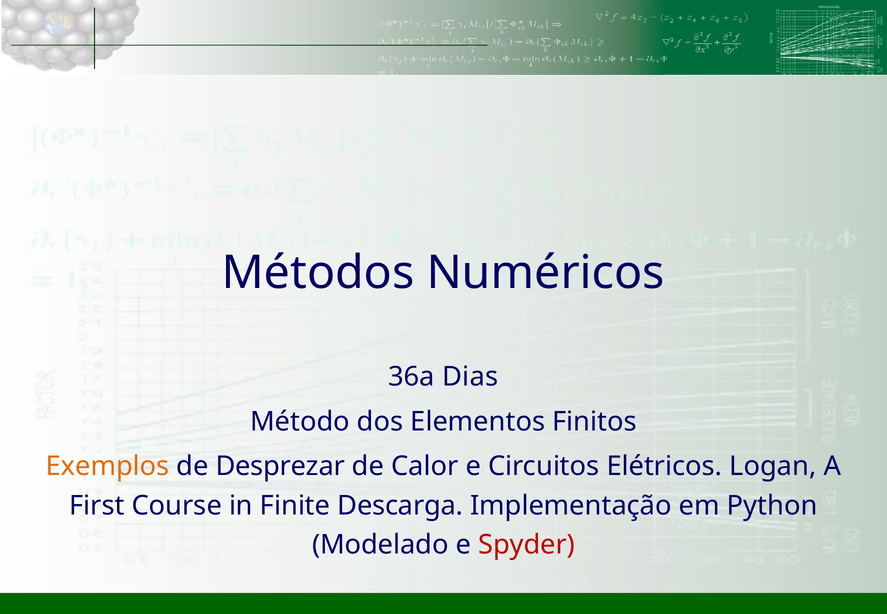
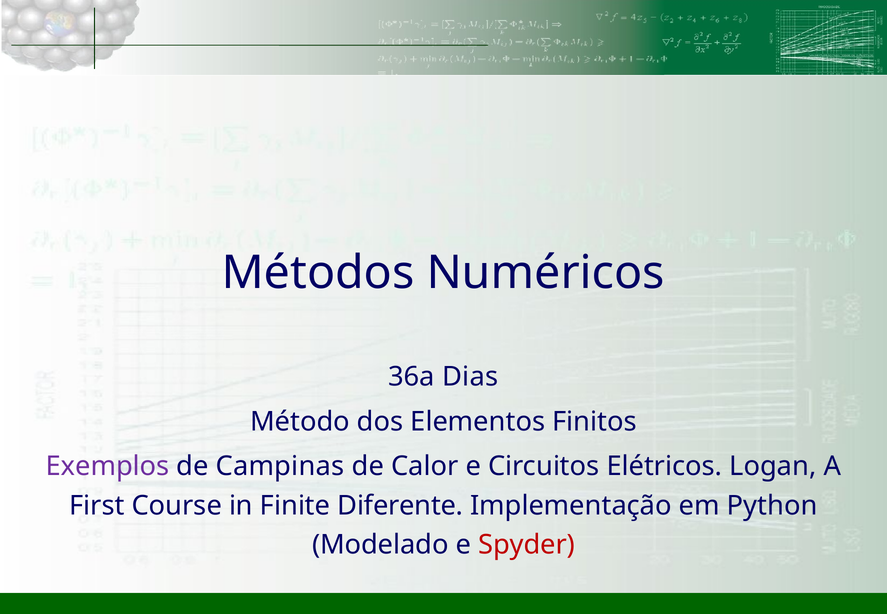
Exemplos colour: orange -> purple
Desprezar: Desprezar -> Campinas
Descarga: Descarga -> Diferente
